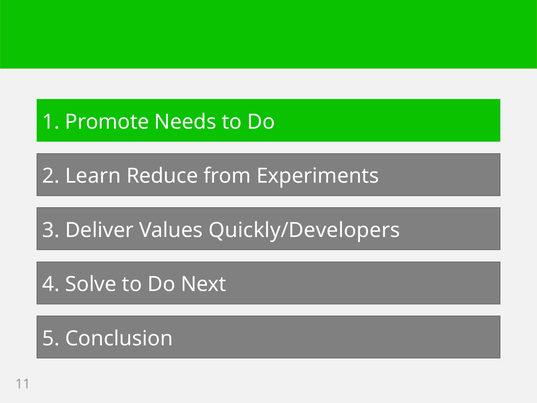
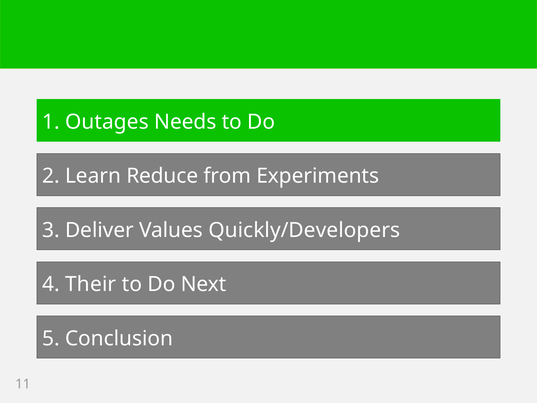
Promote: Promote -> Outages
Solve: Solve -> Their
